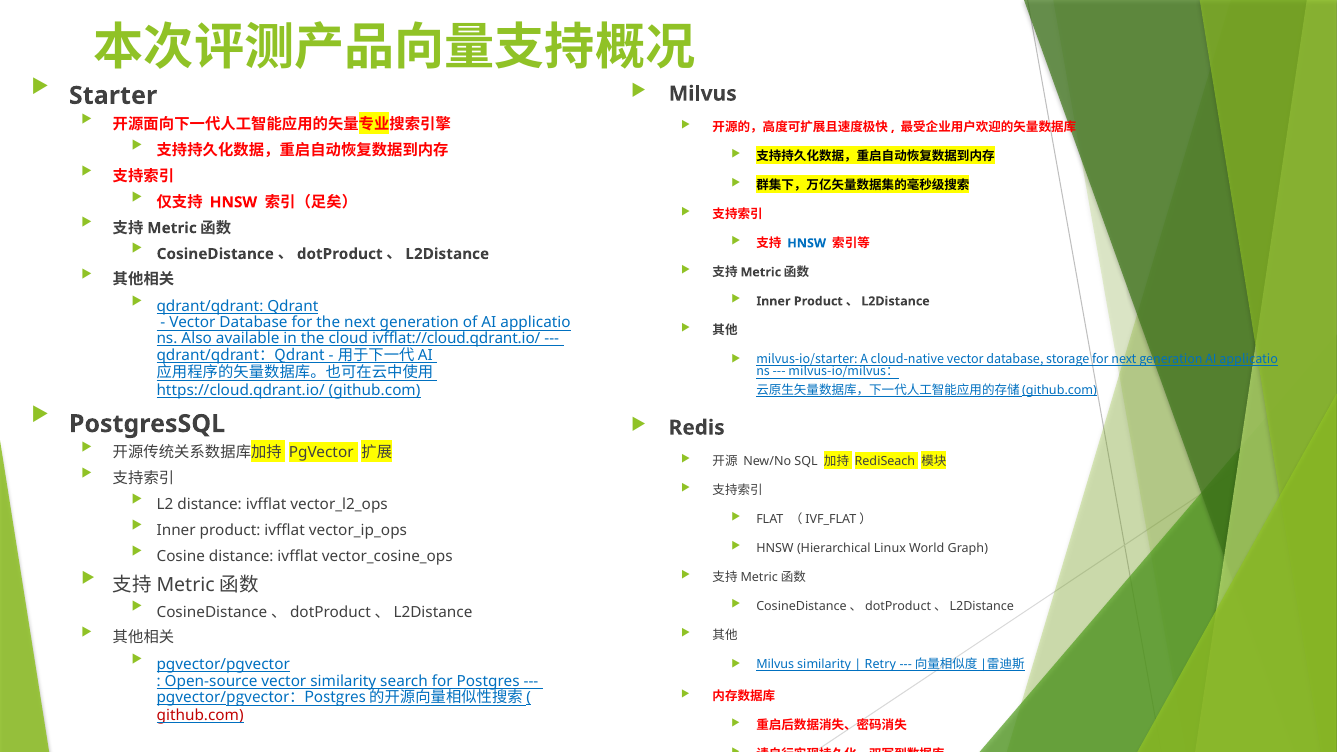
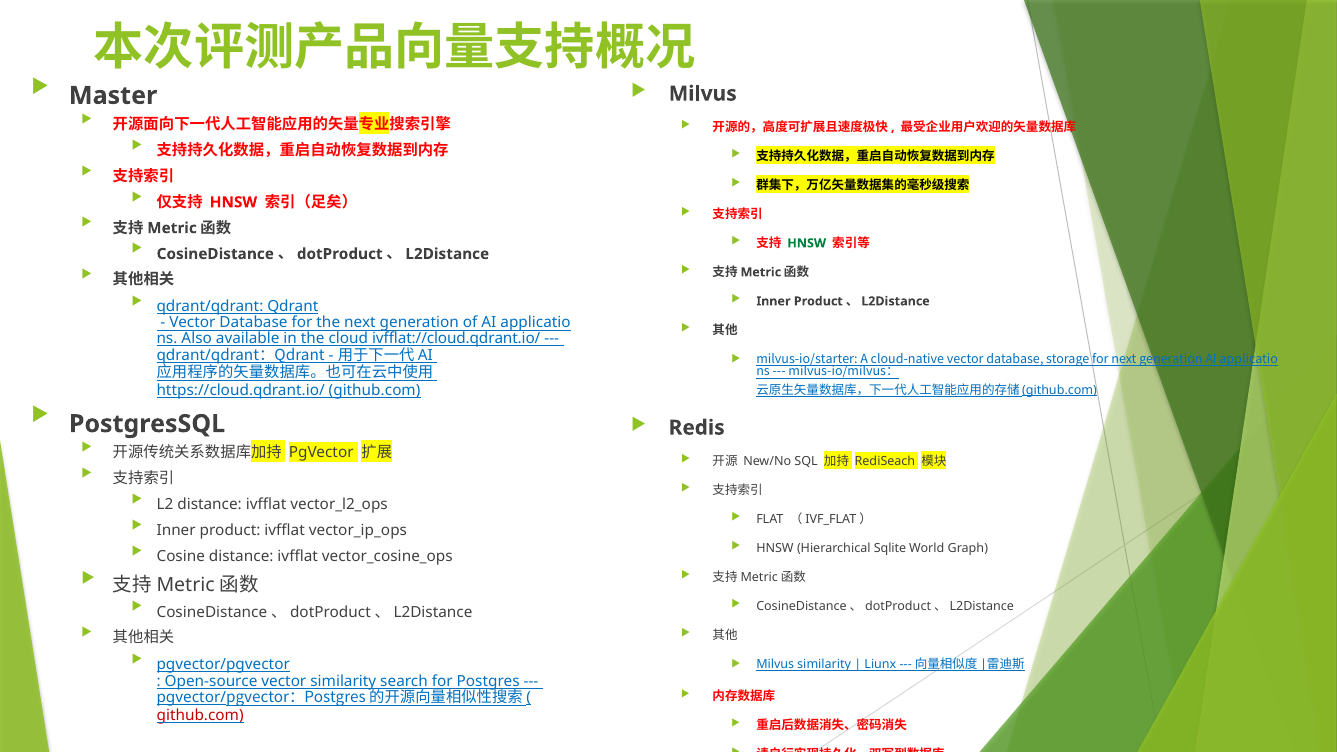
Starter: Starter -> Master
HNSW at (807, 243) colour: blue -> green
Linux: Linux -> Sqlite
Retry: Retry -> Liunx
